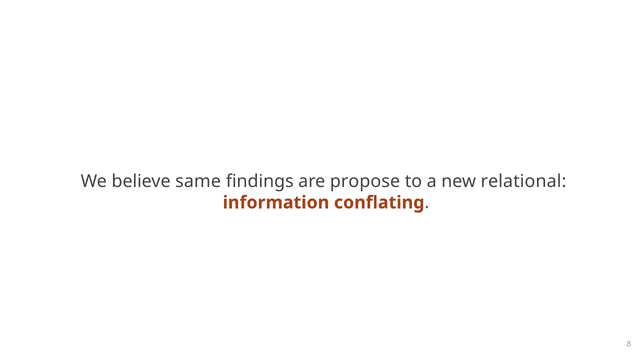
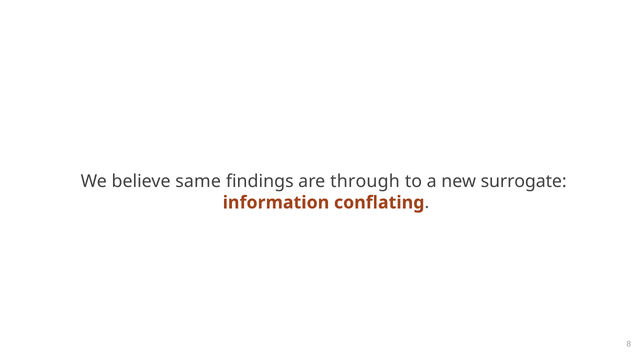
propose: propose -> through
relational: relational -> surrogate
